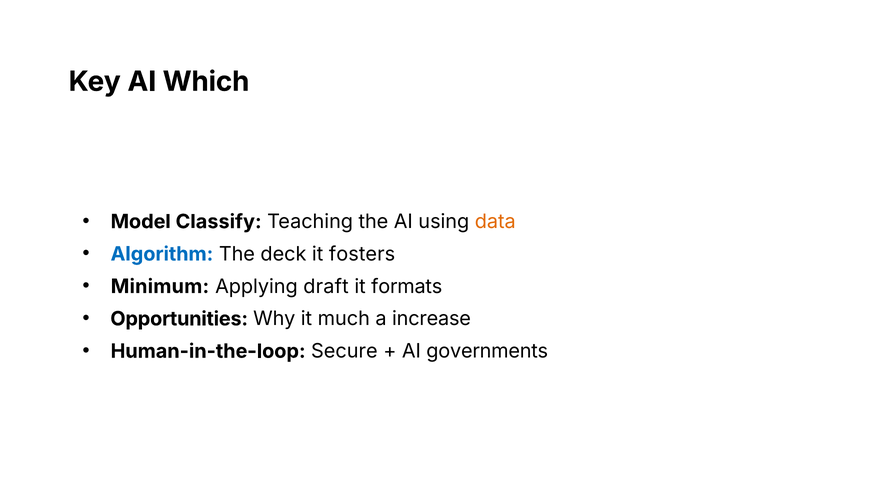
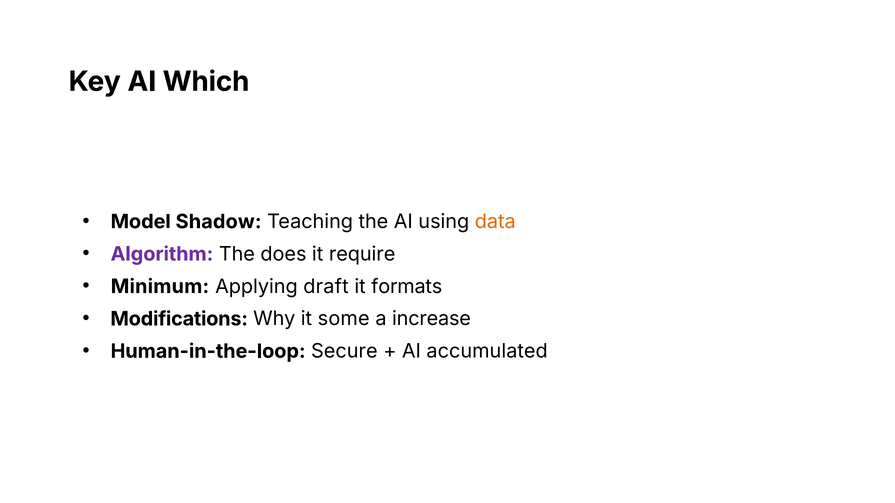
Classify: Classify -> Shadow
Algorithm colour: blue -> purple
deck: deck -> does
fosters: fosters -> require
Opportunities: Opportunities -> Modifications
much: much -> some
governments: governments -> accumulated
